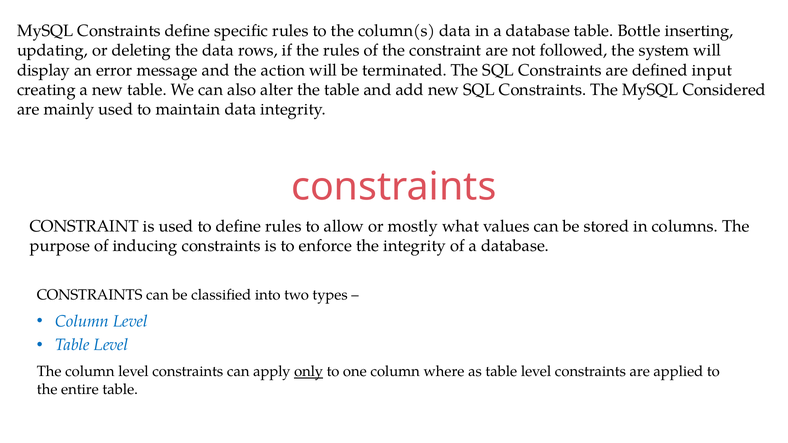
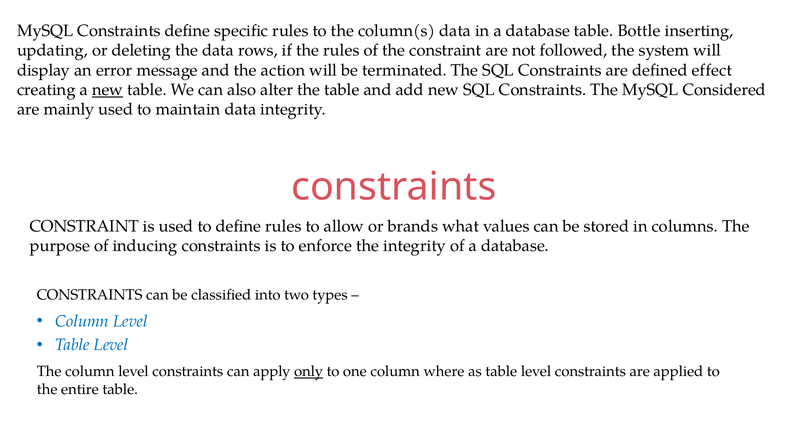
input: input -> effect
new at (108, 90) underline: none -> present
mostly: mostly -> brands
